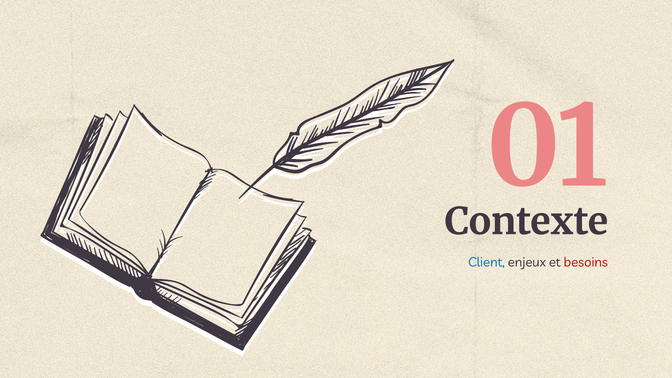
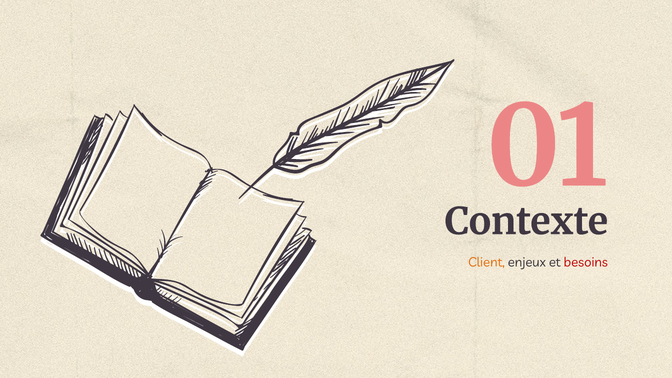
Client colour: blue -> orange
